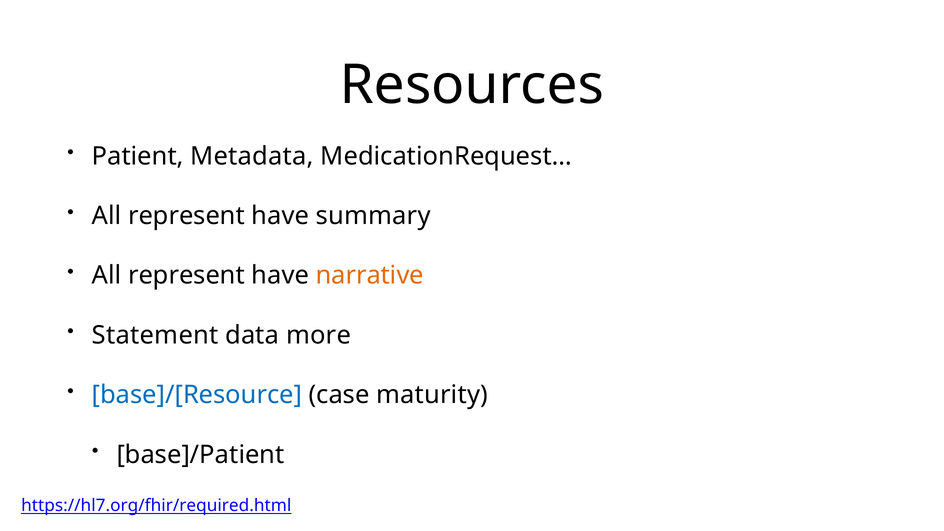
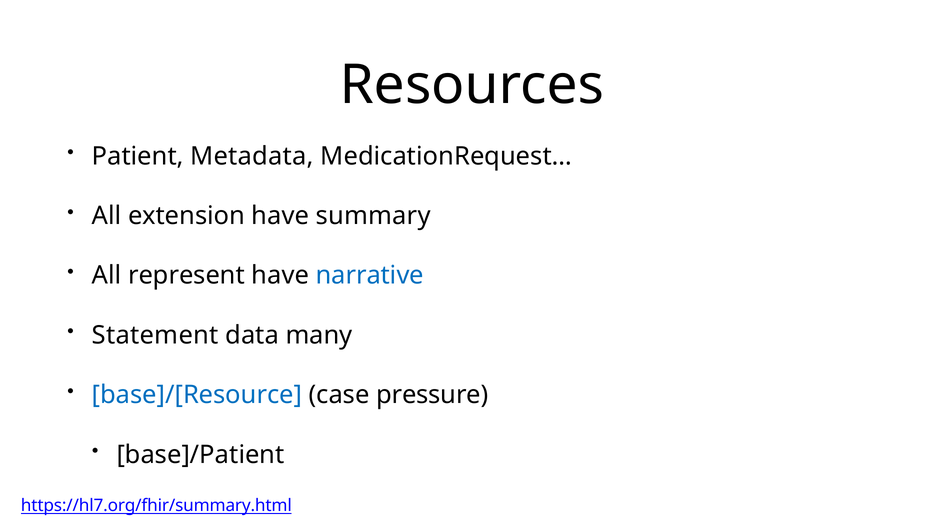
represent at (186, 216): represent -> extension
narrative colour: orange -> blue
more: more -> many
maturity: maturity -> pressure
https://hl7.org/fhir/required.html: https://hl7.org/fhir/required.html -> https://hl7.org/fhir/summary.html
